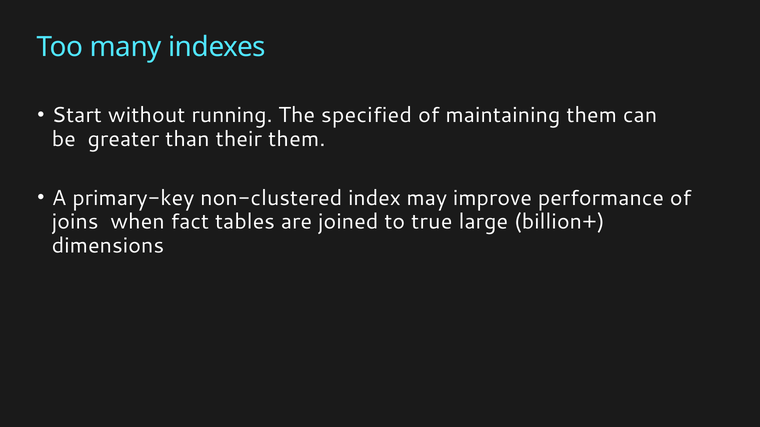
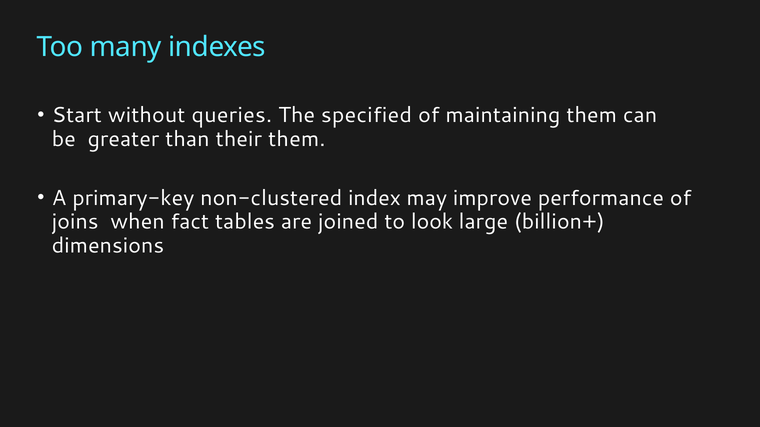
running: running -> queries
true: true -> look
